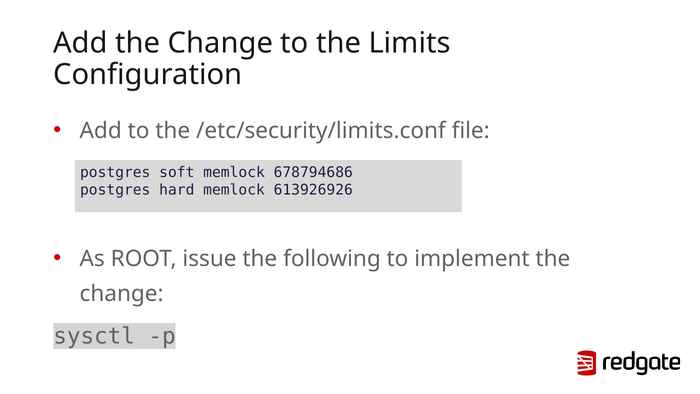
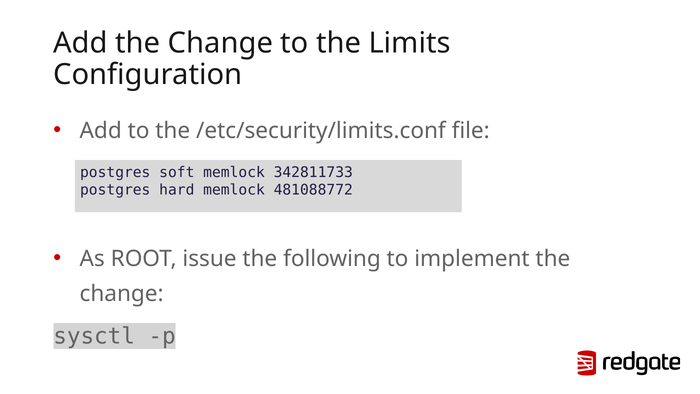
678794686: 678794686 -> 342811733
613926926: 613926926 -> 481088772
